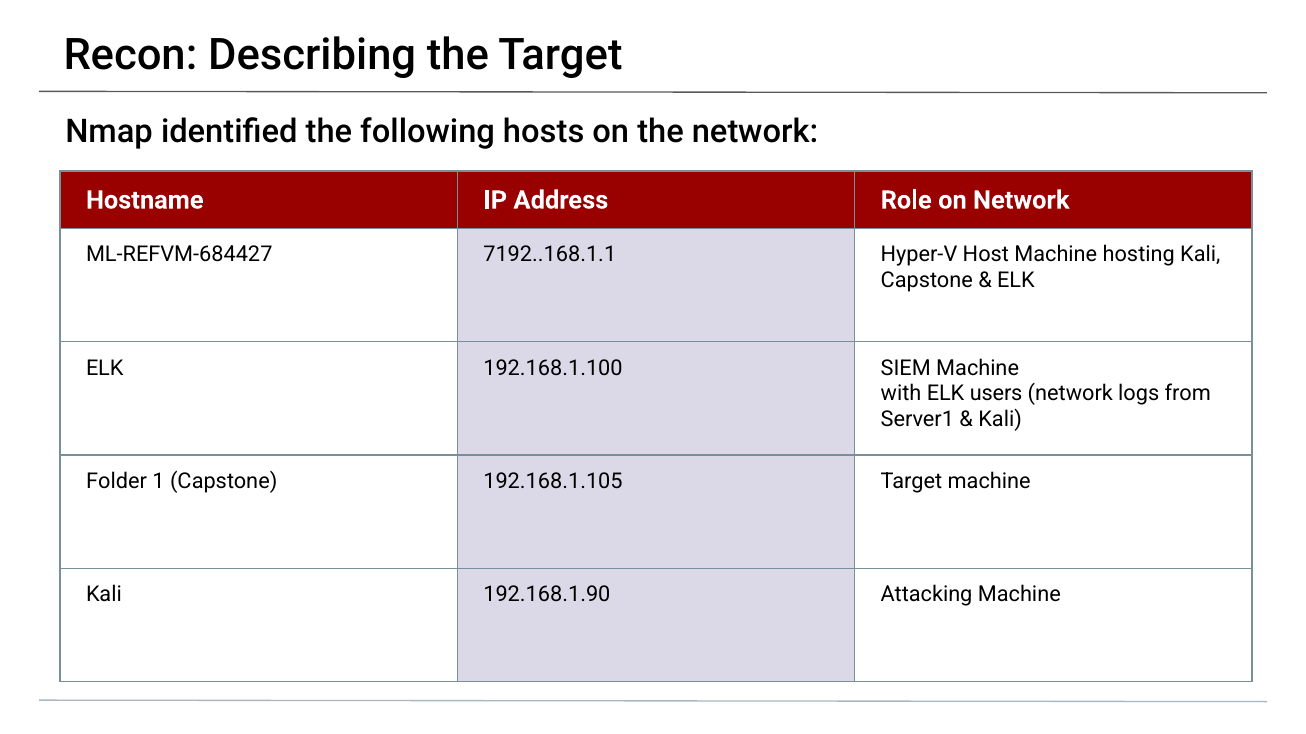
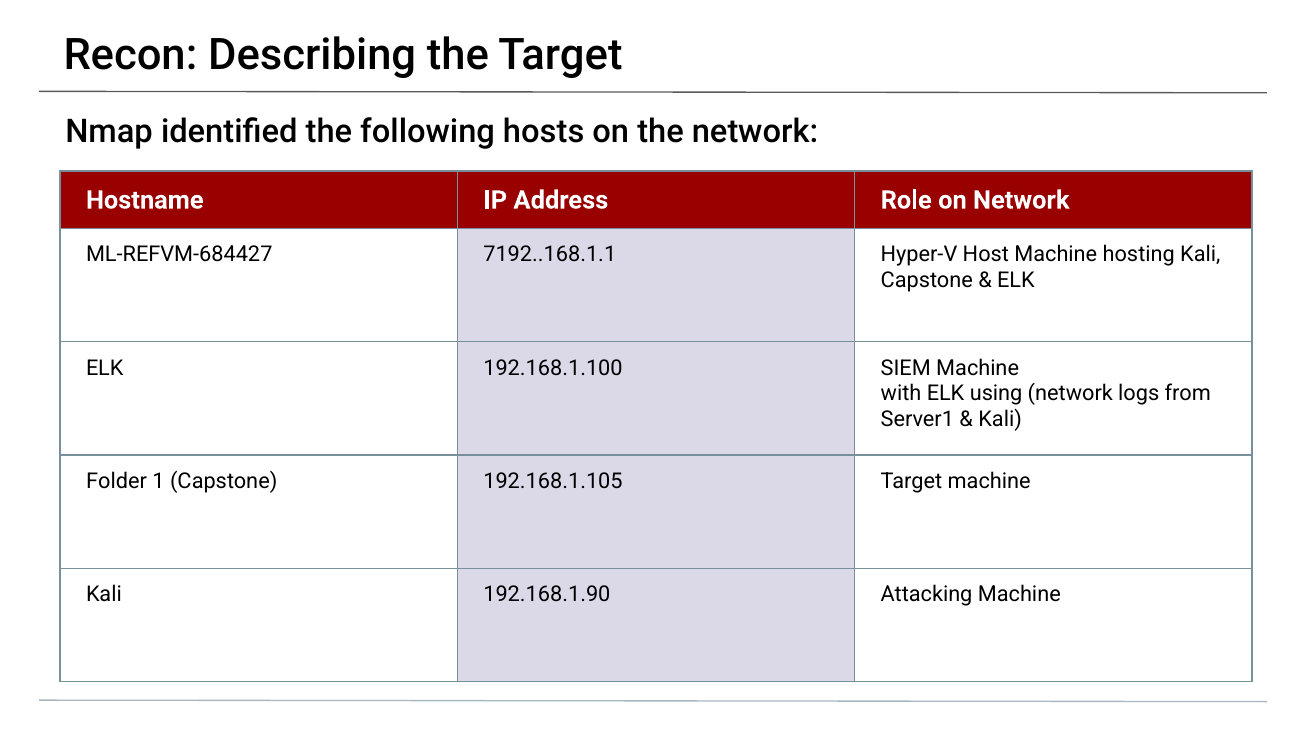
users: users -> using
